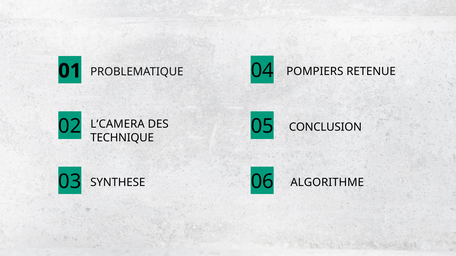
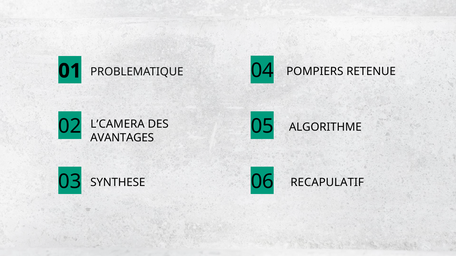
CONCLUSION: CONCLUSION -> ALGORITHME
TECHNIQUE: TECHNIQUE -> AVANTAGES
ALGORITHME: ALGORITHME -> RECAPULATIF
